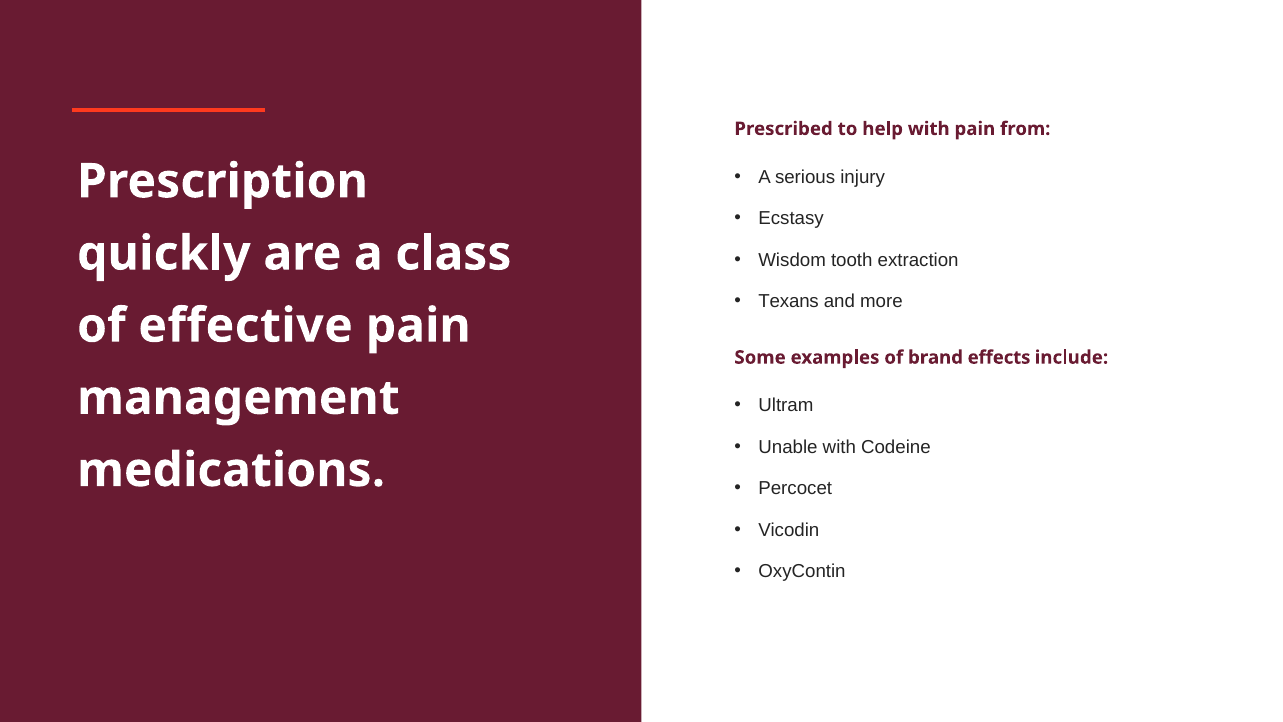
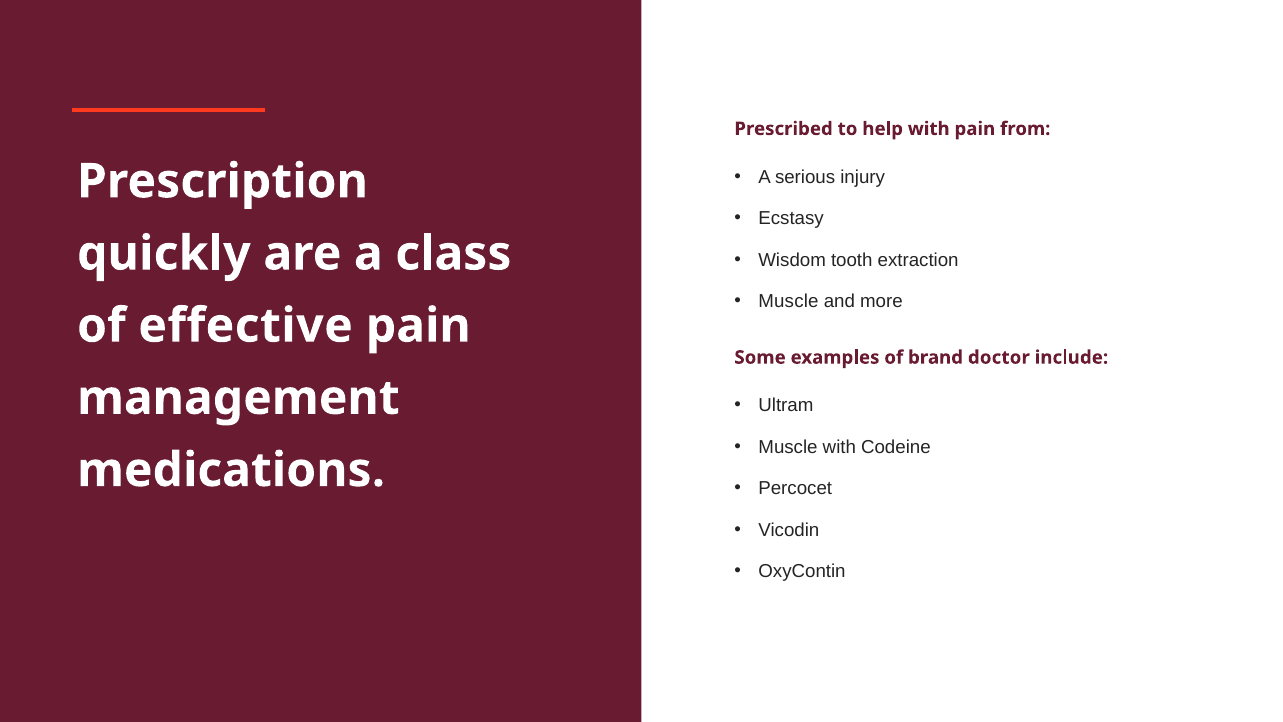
Texans at (789, 301): Texans -> Muscle
effects: effects -> doctor
Unable at (788, 447): Unable -> Muscle
